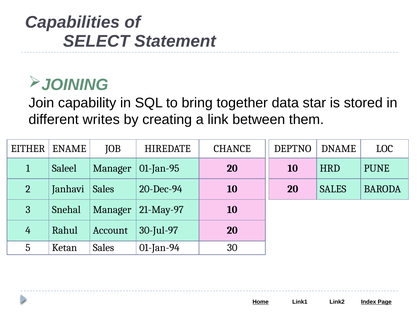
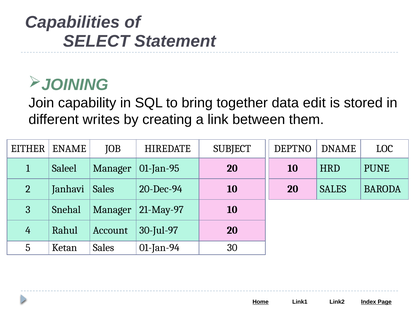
star: star -> edit
CHANCE: CHANCE -> SUBJECT
